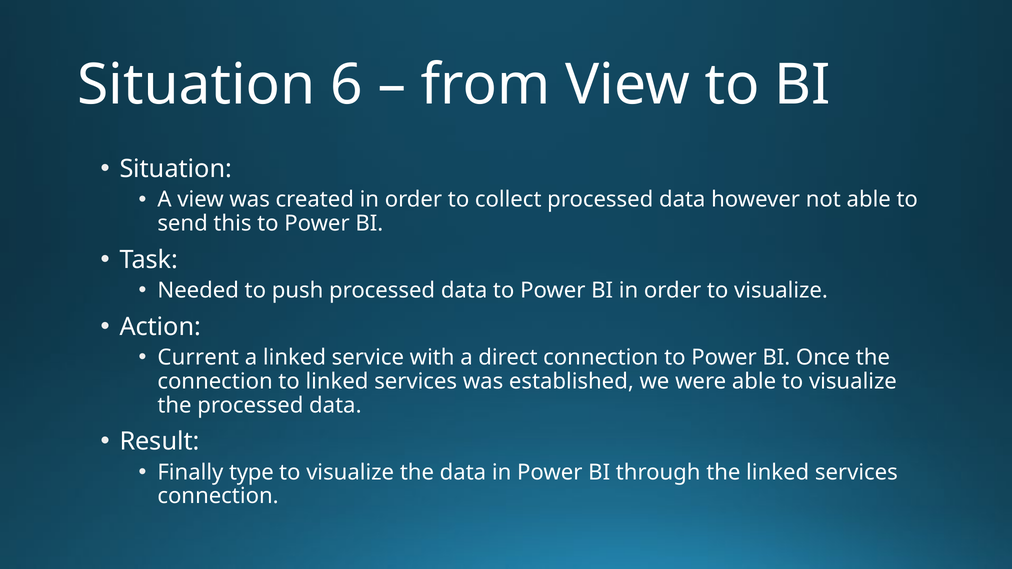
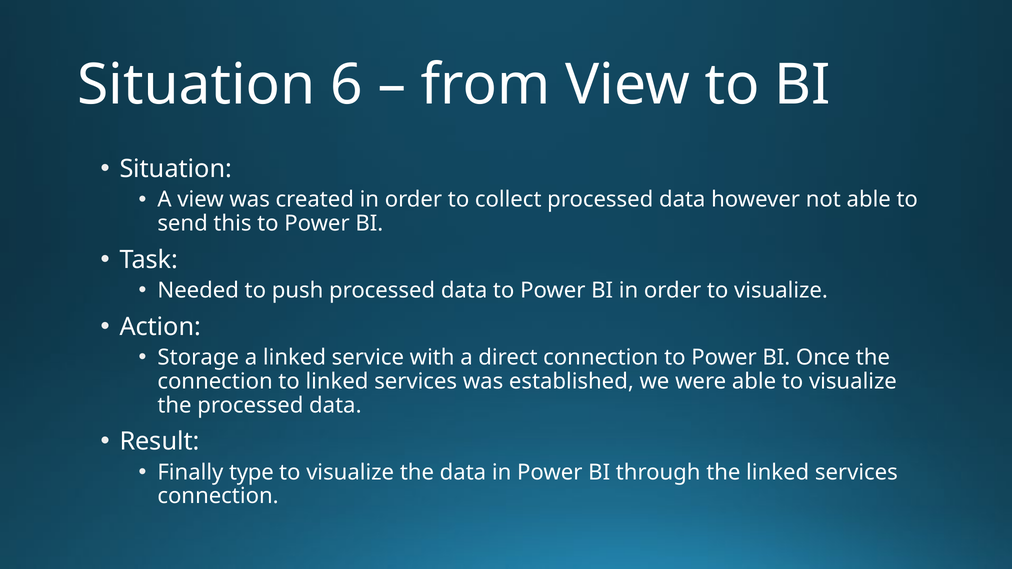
Current: Current -> Storage
